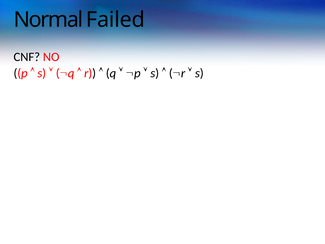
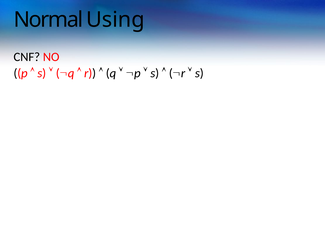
Failed: Failed -> Using
